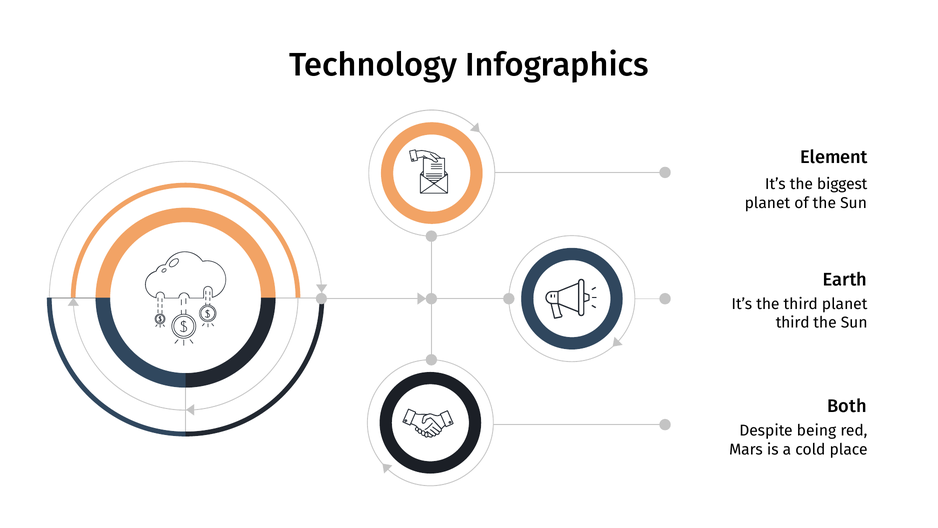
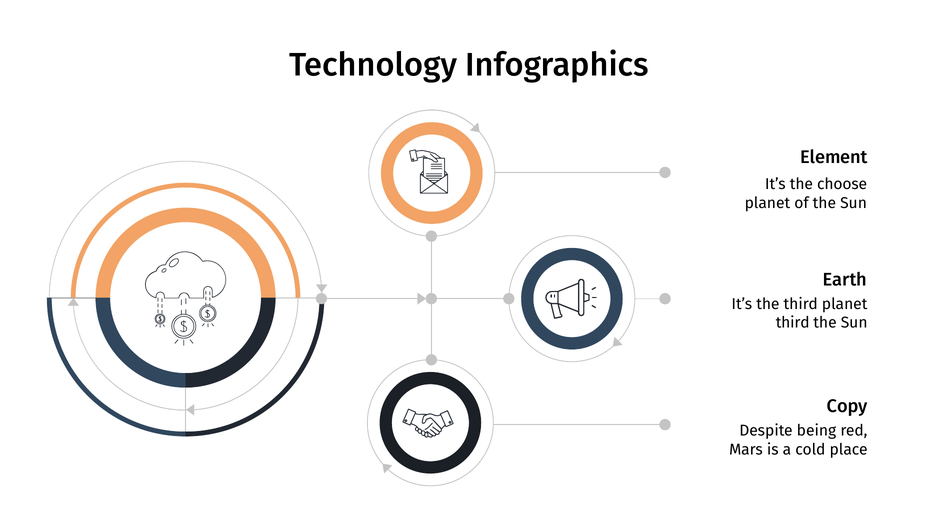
biggest: biggest -> choose
Both: Both -> Copy
